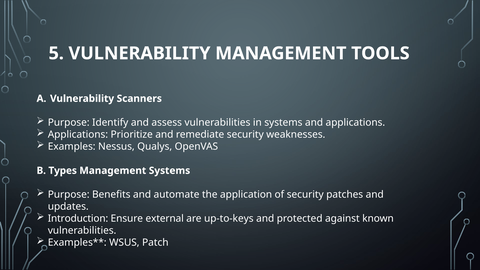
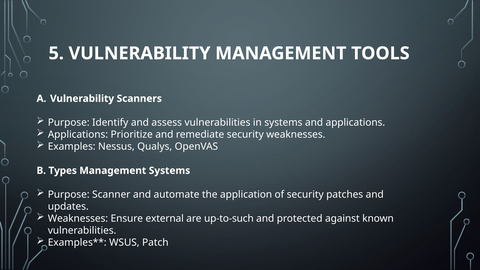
Benefits: Benefits -> Scanner
Introduction at (78, 219): Introduction -> Weaknesses
up-to-keys: up-to-keys -> up-to-such
